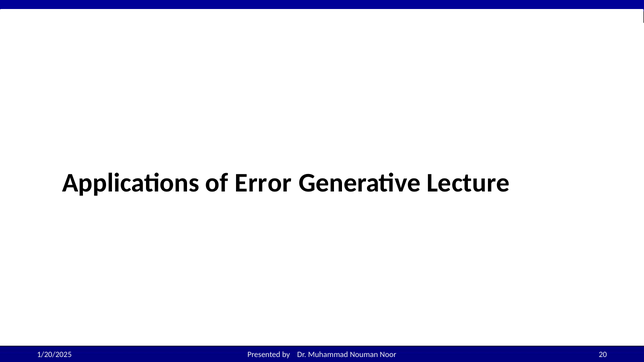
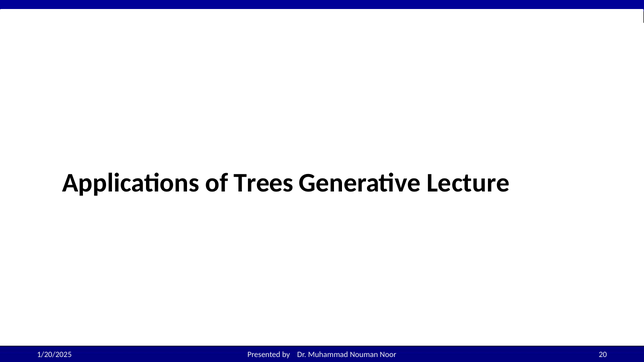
Error: Error -> Trees
